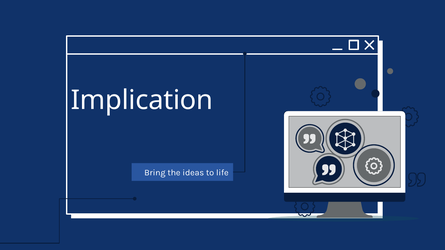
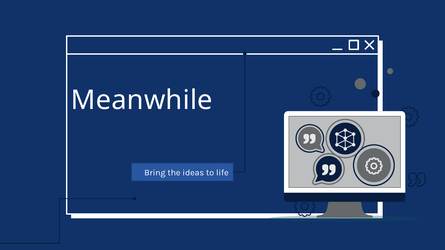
Implication: Implication -> Meanwhile
